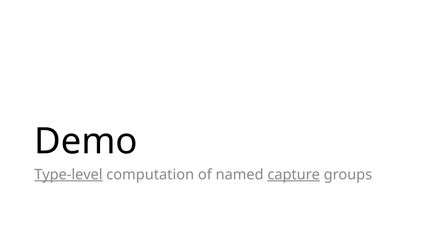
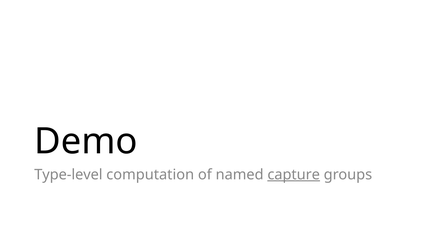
Type-level underline: present -> none
